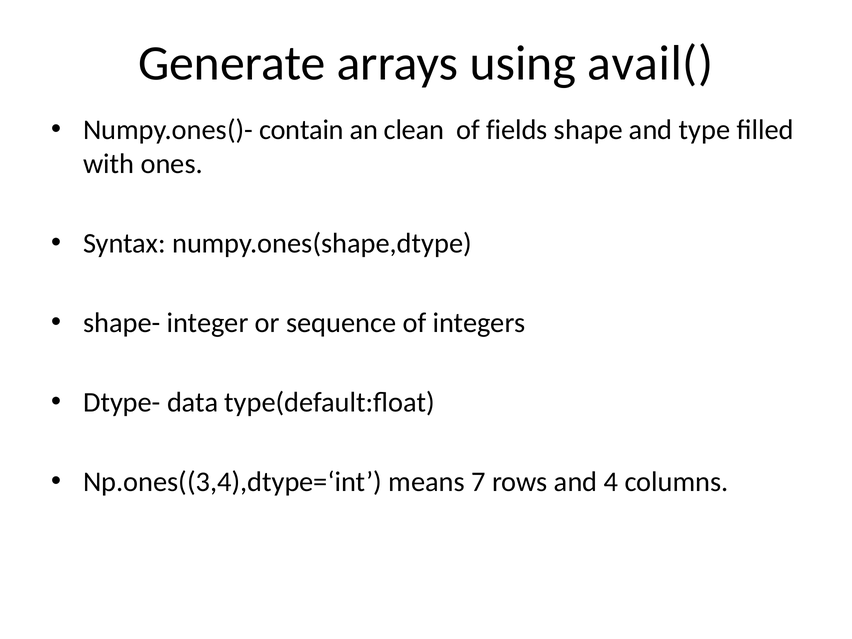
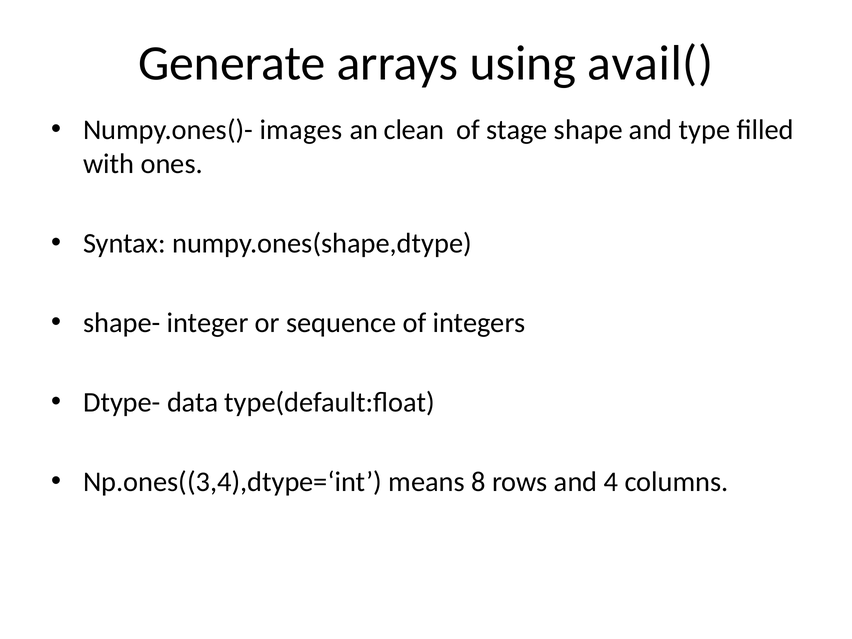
contain: contain -> images
fields: fields -> stage
7: 7 -> 8
